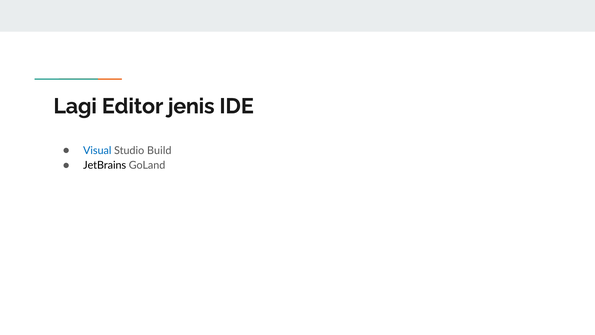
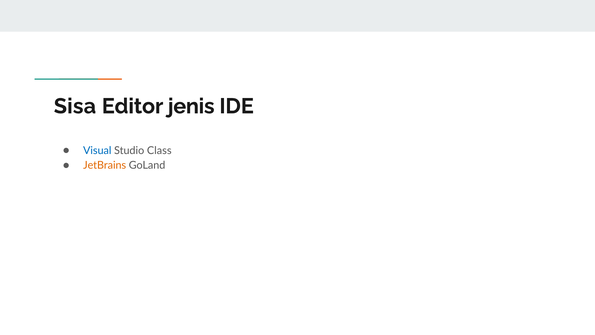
Lagi: Lagi -> Sisa
Build: Build -> Class
JetBrains colour: black -> orange
